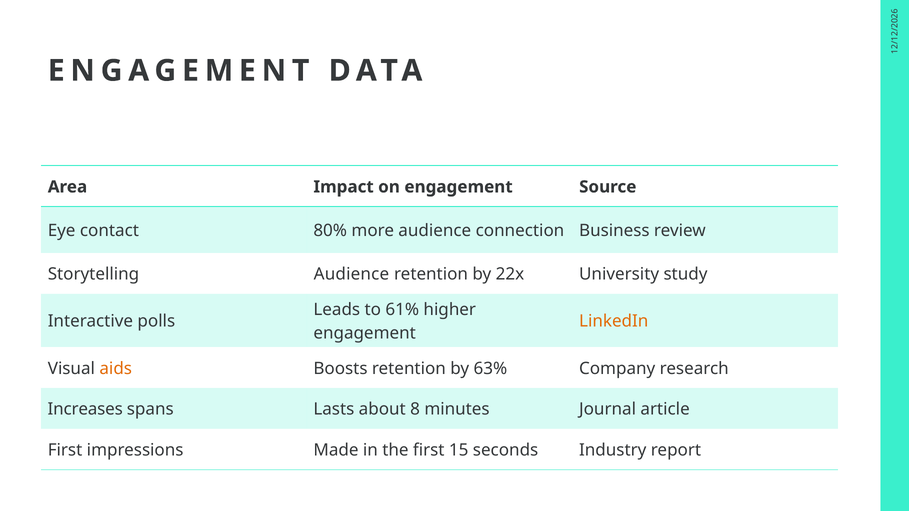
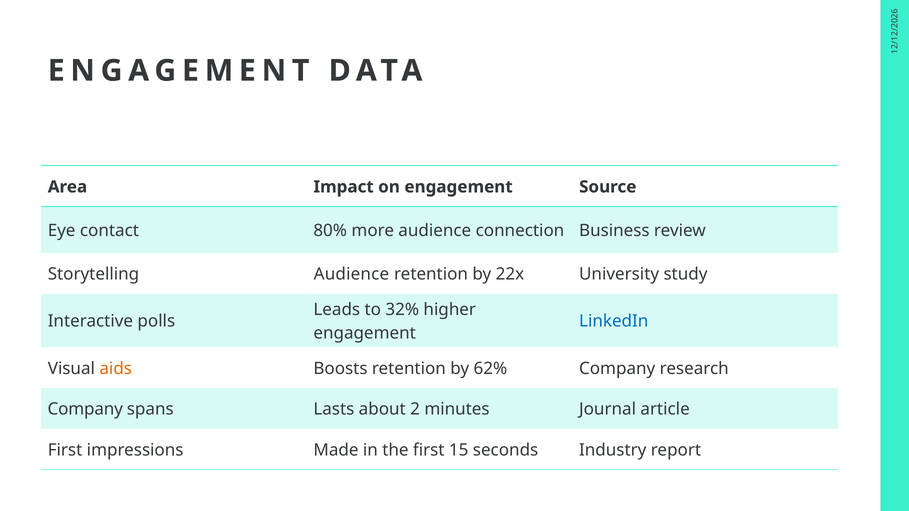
61%: 61% -> 32%
LinkedIn colour: orange -> blue
63%: 63% -> 62%
Increases at (85, 410): Increases -> Company
about 8: 8 -> 2
